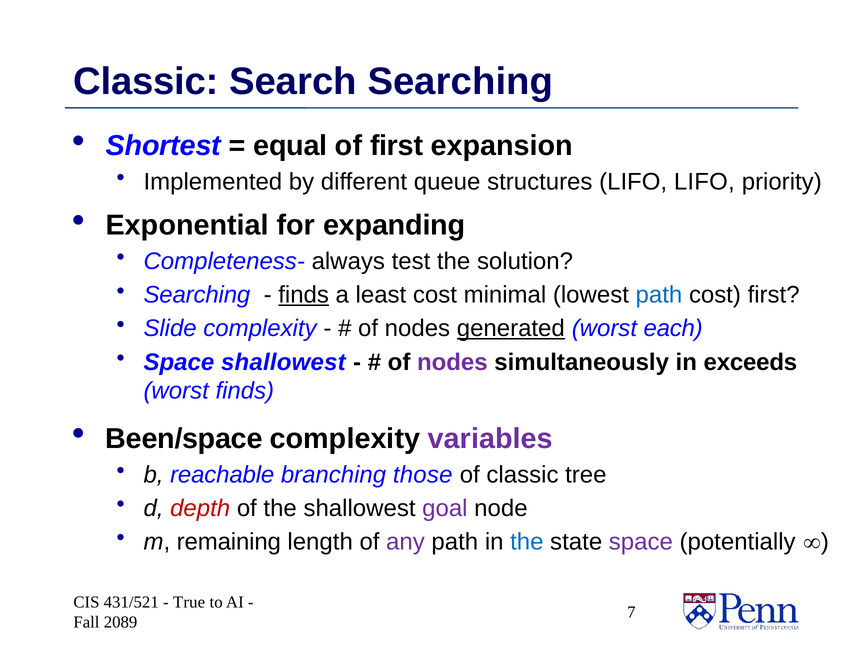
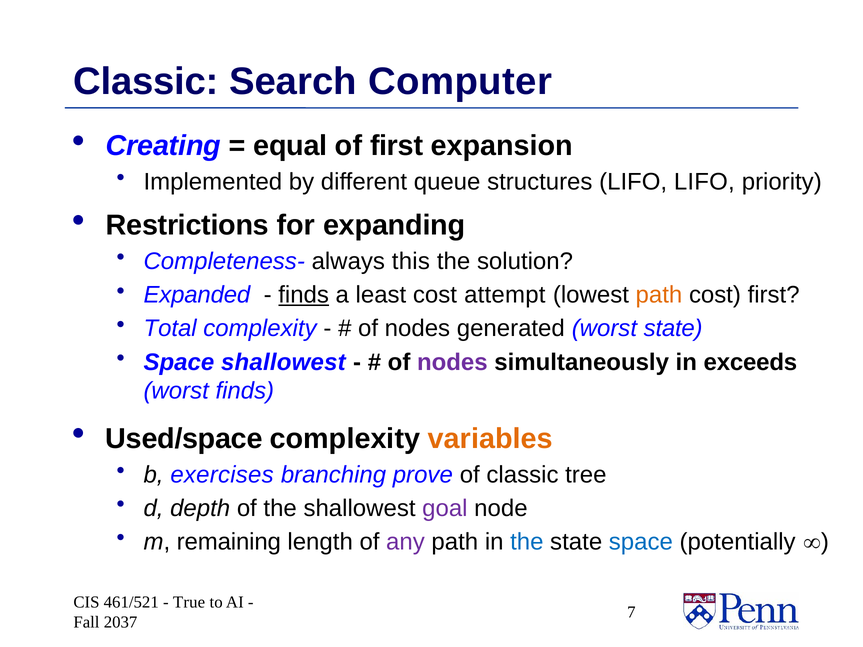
Search Searching: Searching -> Computer
Shortest: Shortest -> Creating
Exponential: Exponential -> Restrictions
test: test -> this
Searching at (197, 295): Searching -> Expanded
minimal: minimal -> attempt
path at (659, 295) colour: blue -> orange
Slide: Slide -> Total
generated underline: present -> none
worst each: each -> state
Been/space: Been/space -> Used/space
variables colour: purple -> orange
reachable: reachable -> exercises
those: those -> prove
depth colour: red -> black
space at (641, 542) colour: purple -> blue
431/521: 431/521 -> 461/521
2089: 2089 -> 2037
